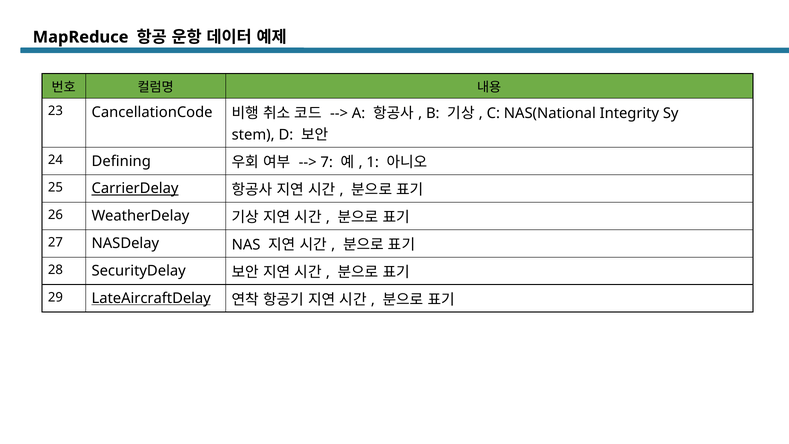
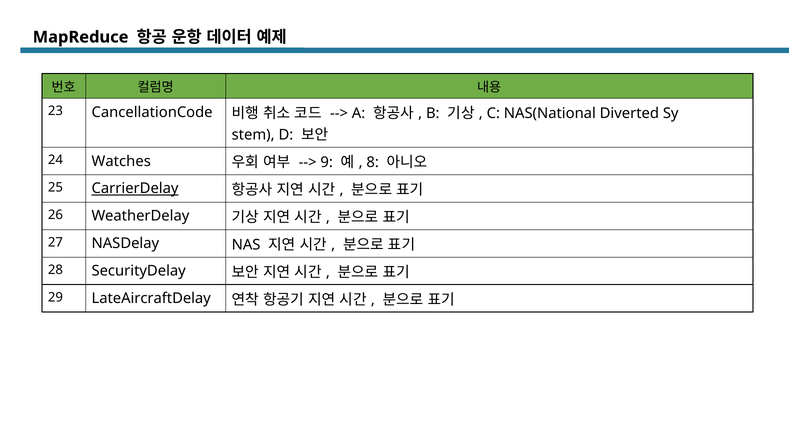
Integrity: Integrity -> Diverted
Defining: Defining -> Watches
7: 7 -> 9
1: 1 -> 8
LateAircraftDelay underline: present -> none
